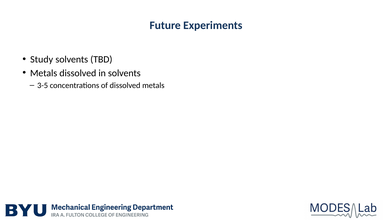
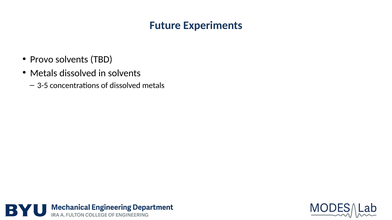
Study: Study -> Provo
